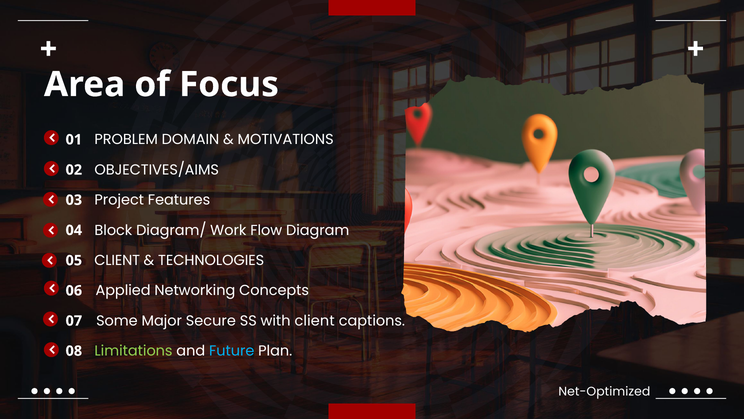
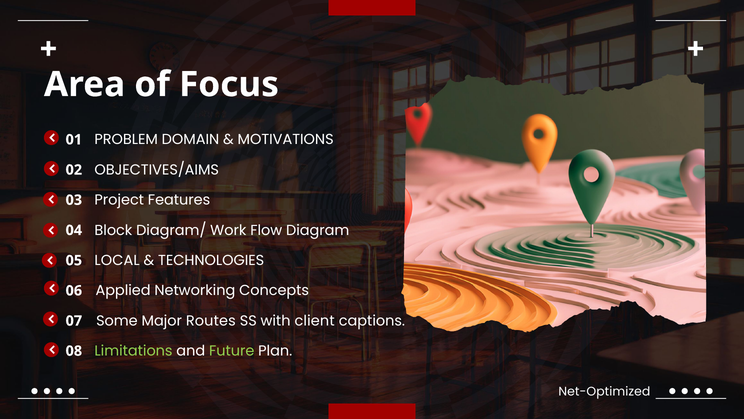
CLIENT at (117, 260): CLIENT -> LOCAL
Secure: Secure -> Routes
Future colour: light blue -> light green
